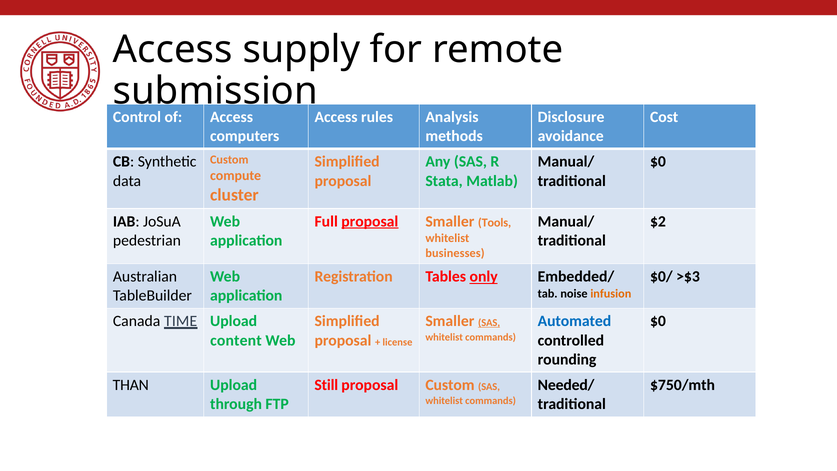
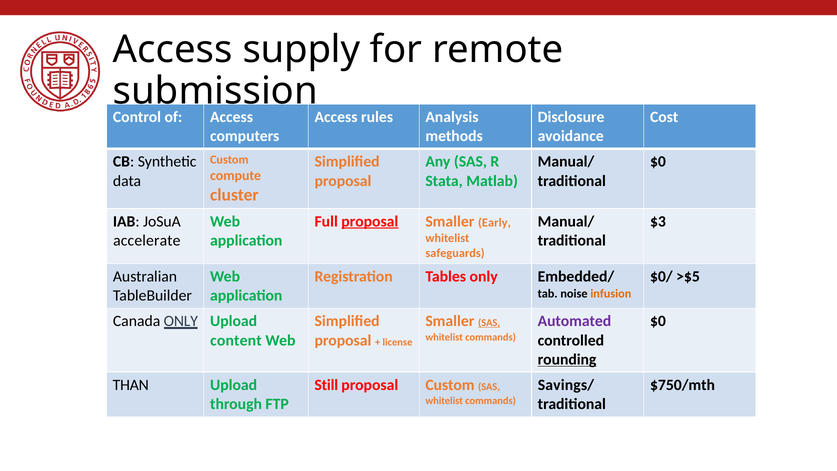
Tools: Tools -> Early
$2: $2 -> $3
pedestrian: pedestrian -> accelerate
businesses: businesses -> safeguards
only at (484, 276) underline: present -> none
>$3: >$3 -> >$5
Canada TIME: TIME -> ONLY
Automated colour: blue -> purple
rounding underline: none -> present
Needed/: Needed/ -> Savings/
